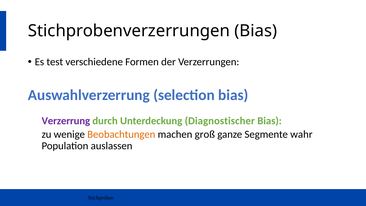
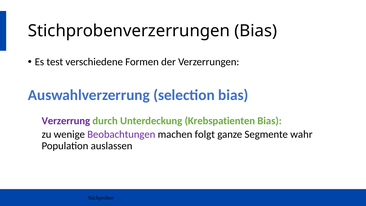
Diagnostischer: Diagnostischer -> Krebspatienten
Beobachtungen colour: orange -> purple
groß: groß -> folgt
